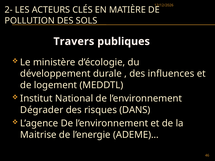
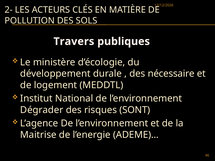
influences: influences -> nécessaire
DANS: DANS -> SONT
